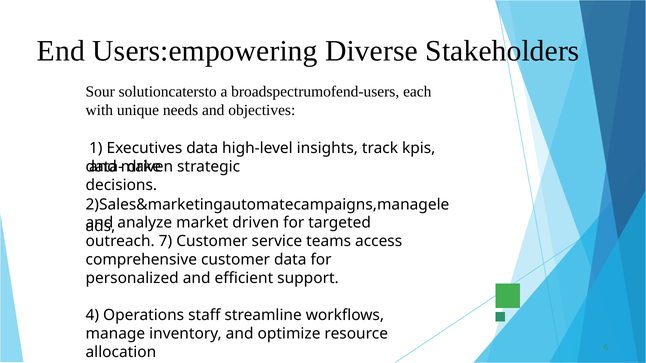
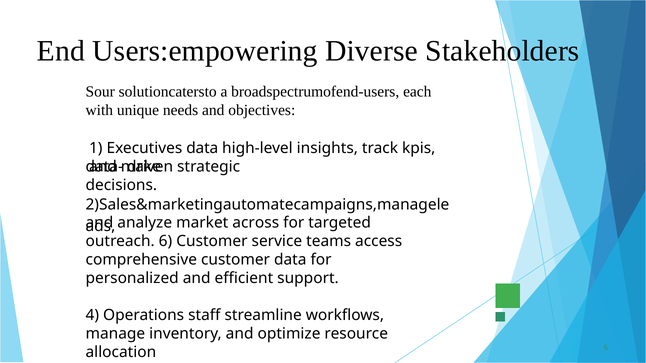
market driven: driven -> across
outreach 7: 7 -> 6
